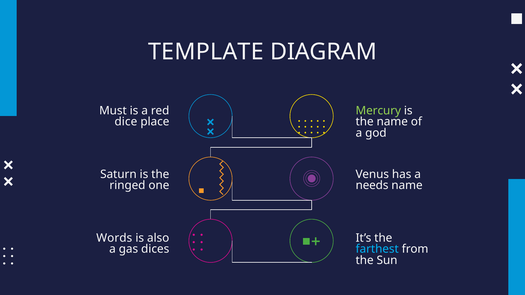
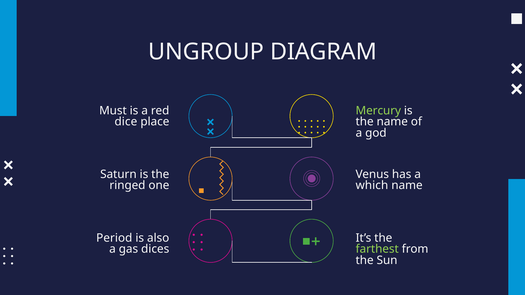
TEMPLATE: TEMPLATE -> UNGROUP
needs: needs -> which
Words: Words -> Period
farthest colour: light blue -> light green
